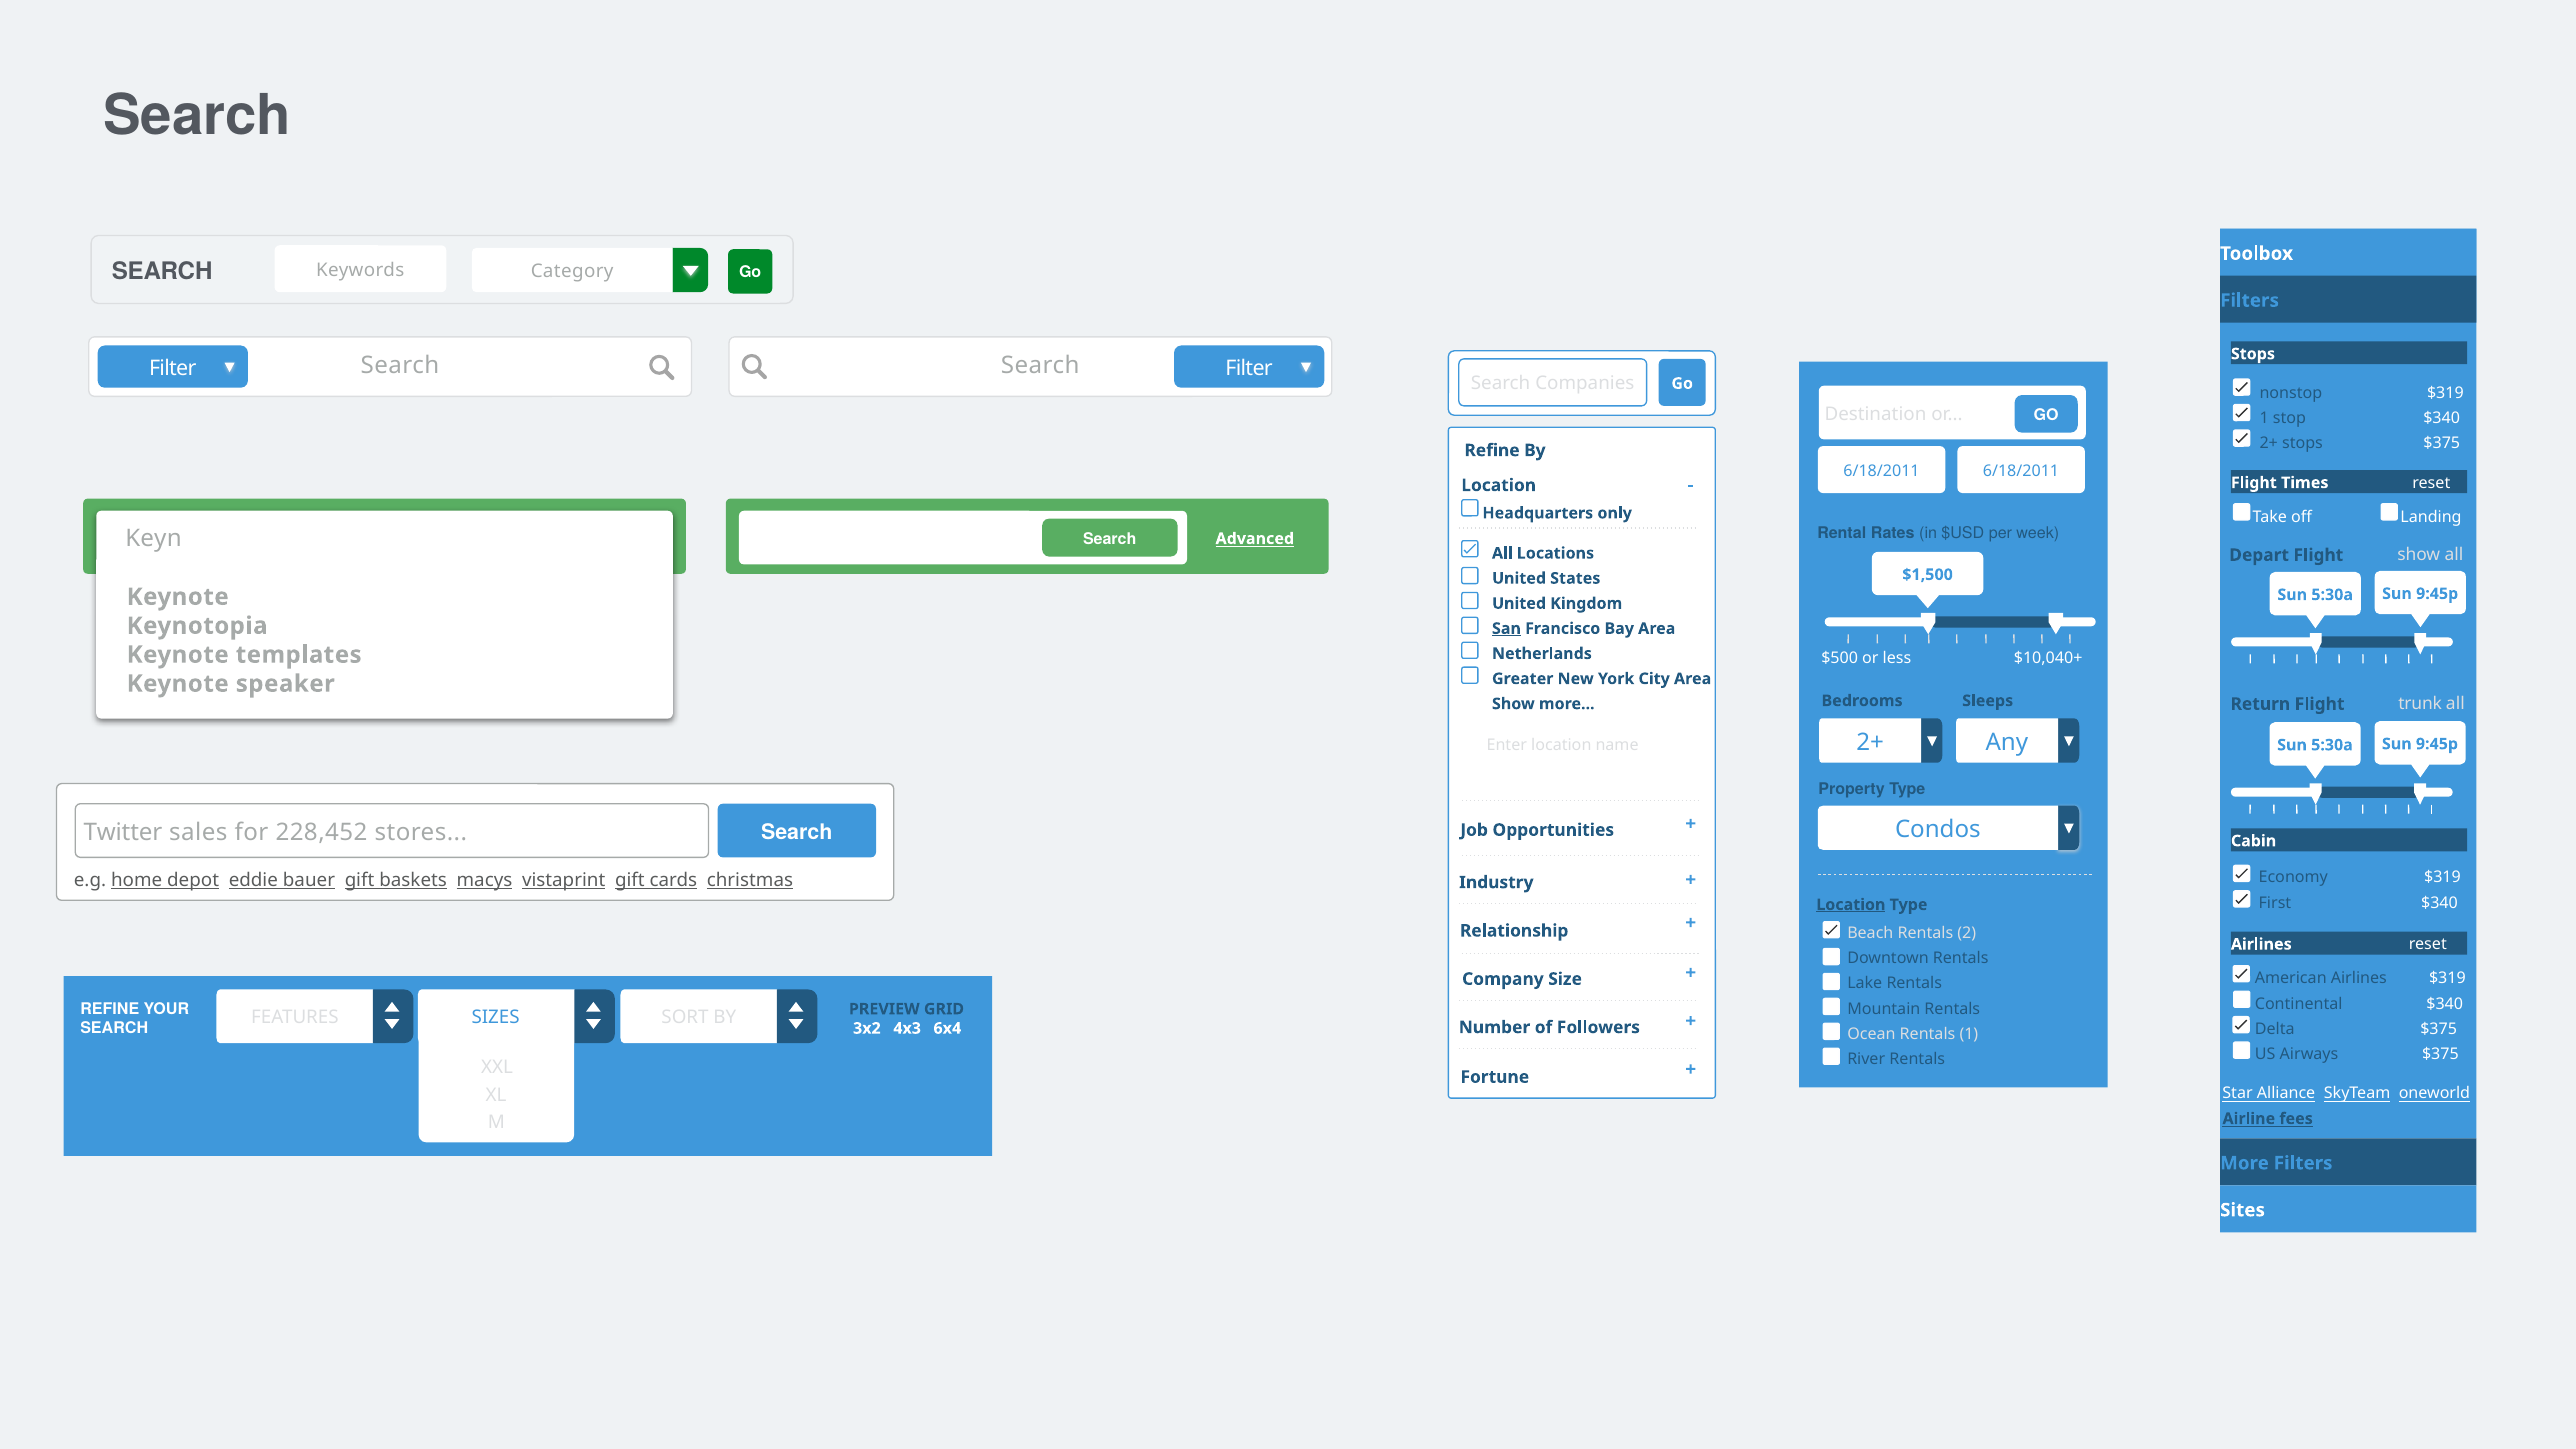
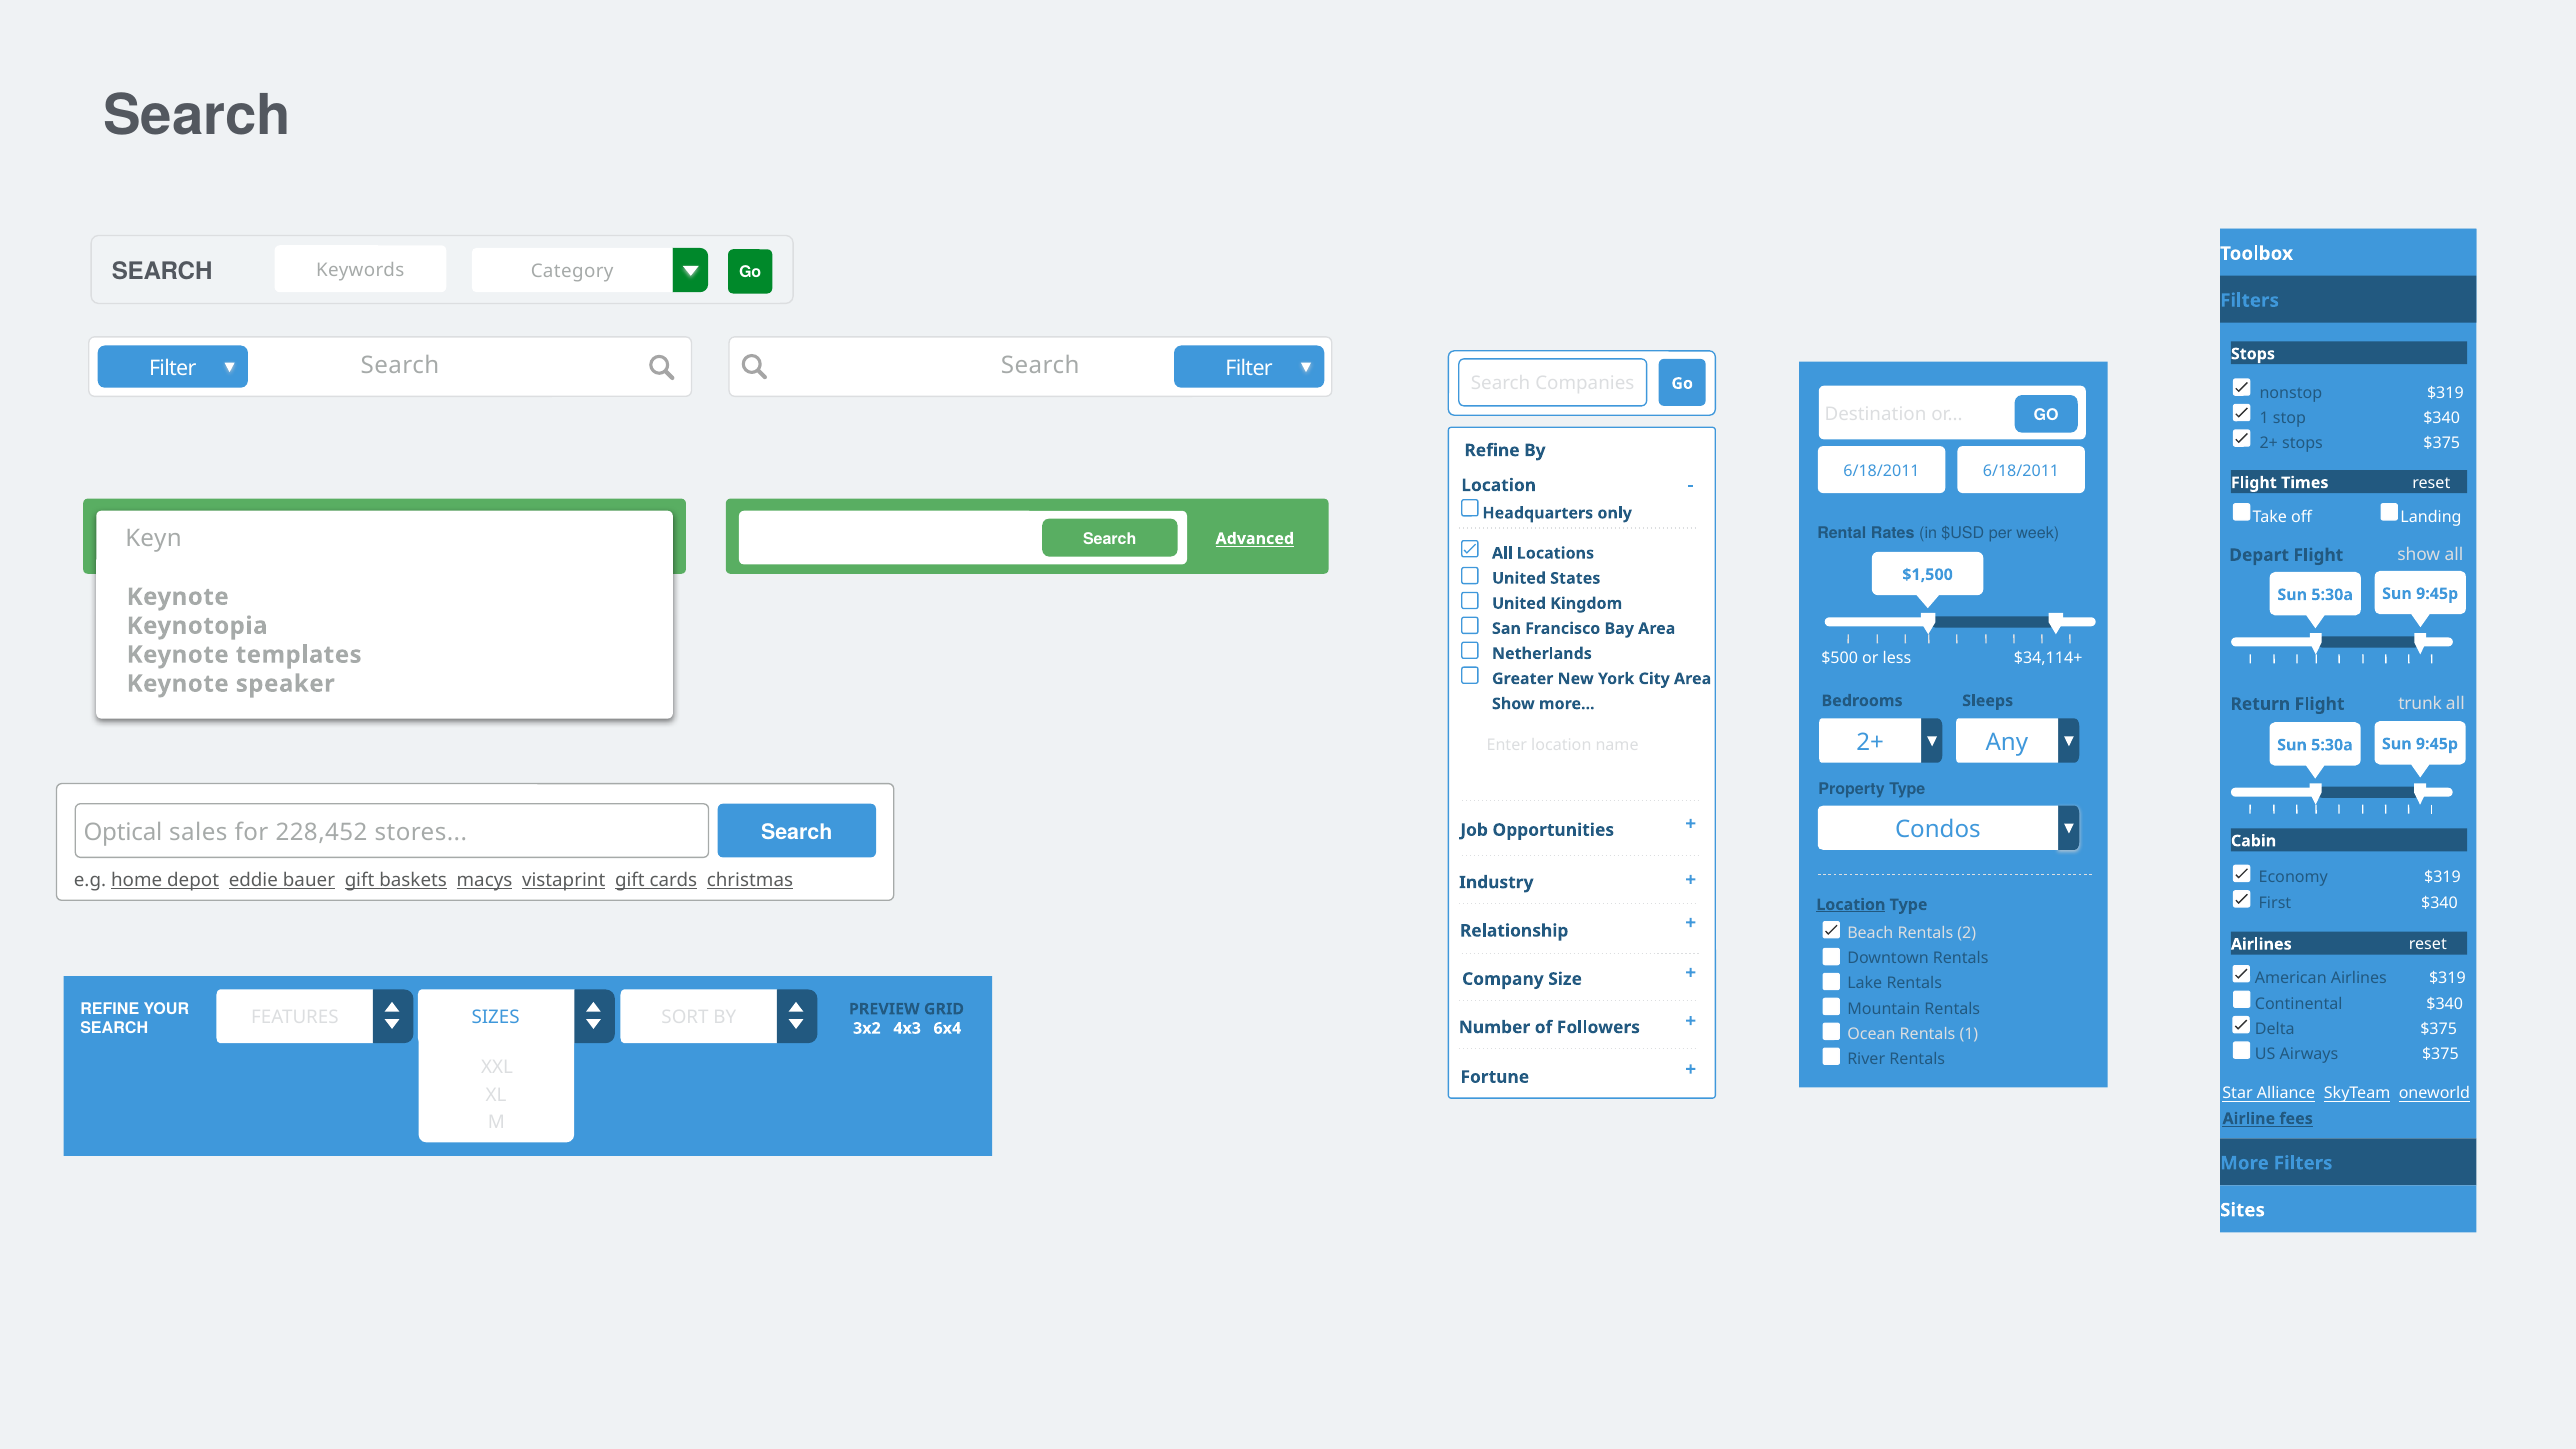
San underline: present -> none
$10,040+: $10,040+ -> $34,114+
Twitter: Twitter -> Optical
